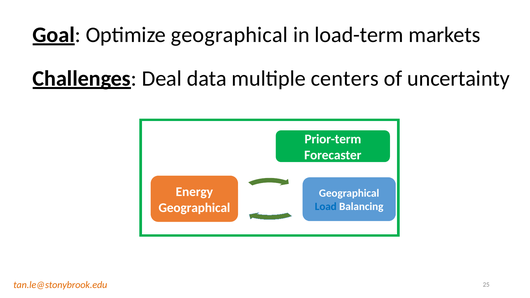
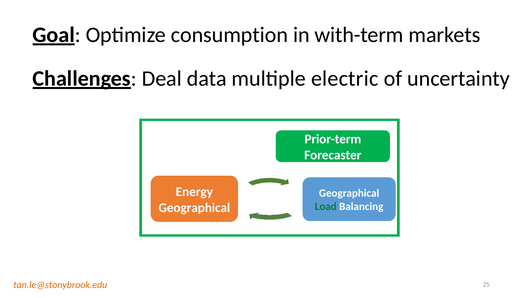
Optimize geographical: geographical -> consumption
load-term: load-term -> with-term
centers: centers -> electric
Load colour: blue -> green
